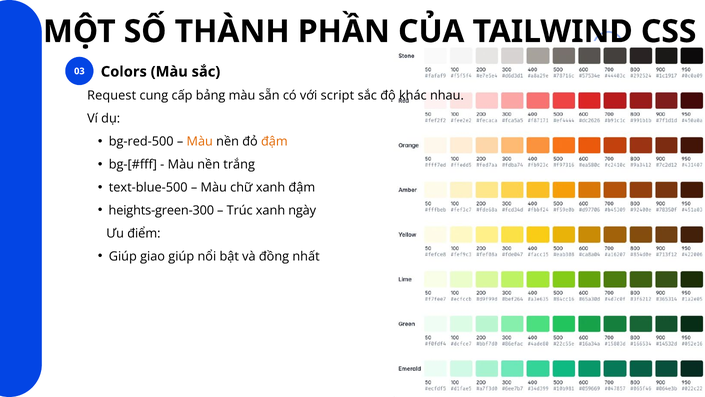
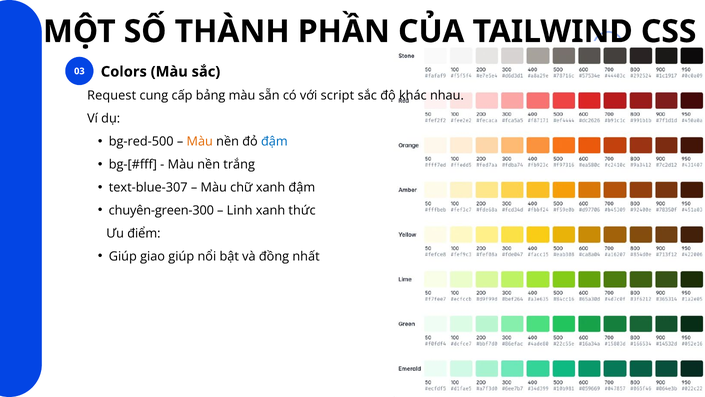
đậm at (274, 142) colour: orange -> blue
text-blue-500: text-blue-500 -> text-blue-307
heights-green-300: heights-green-300 -> chuyên-green-300
Trúc: Trúc -> Linh
ngày: ngày -> thức
